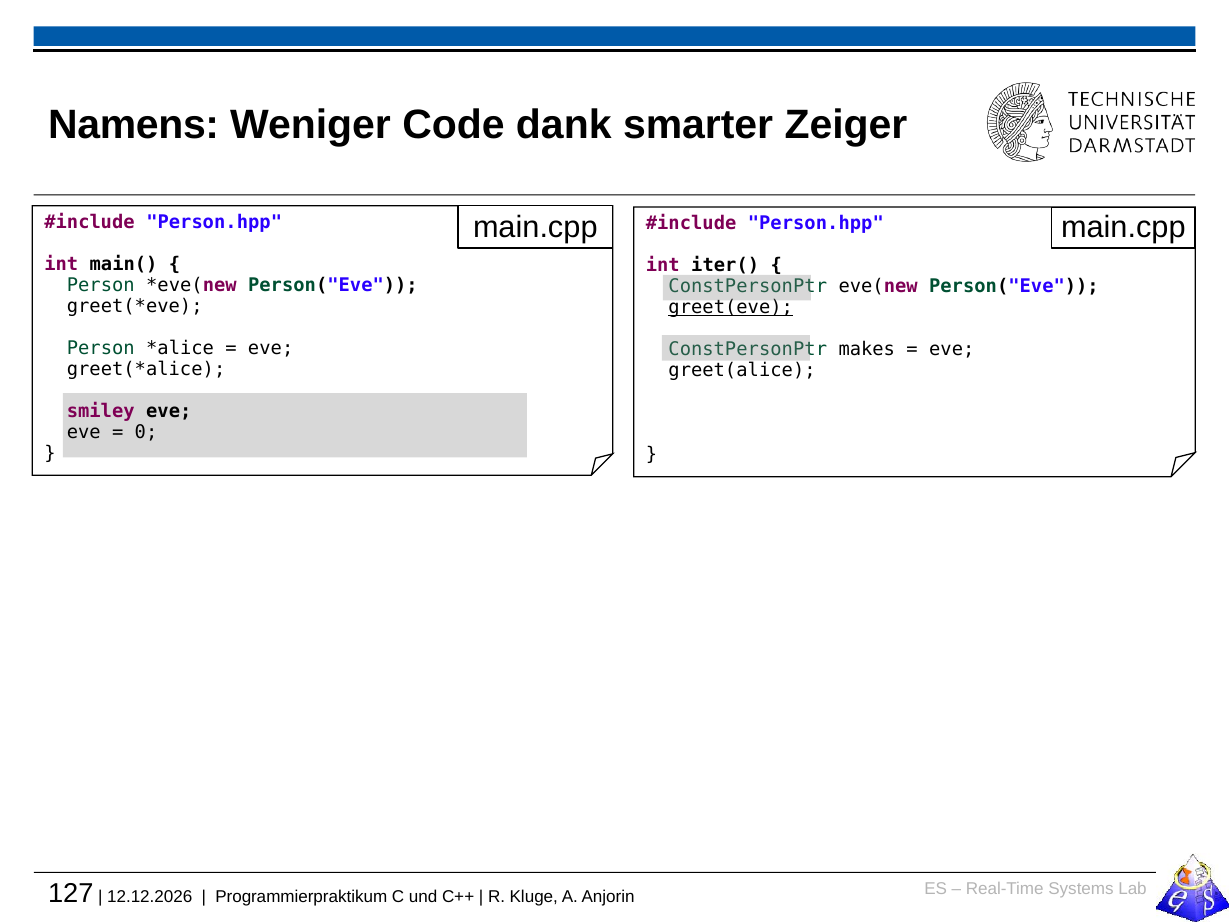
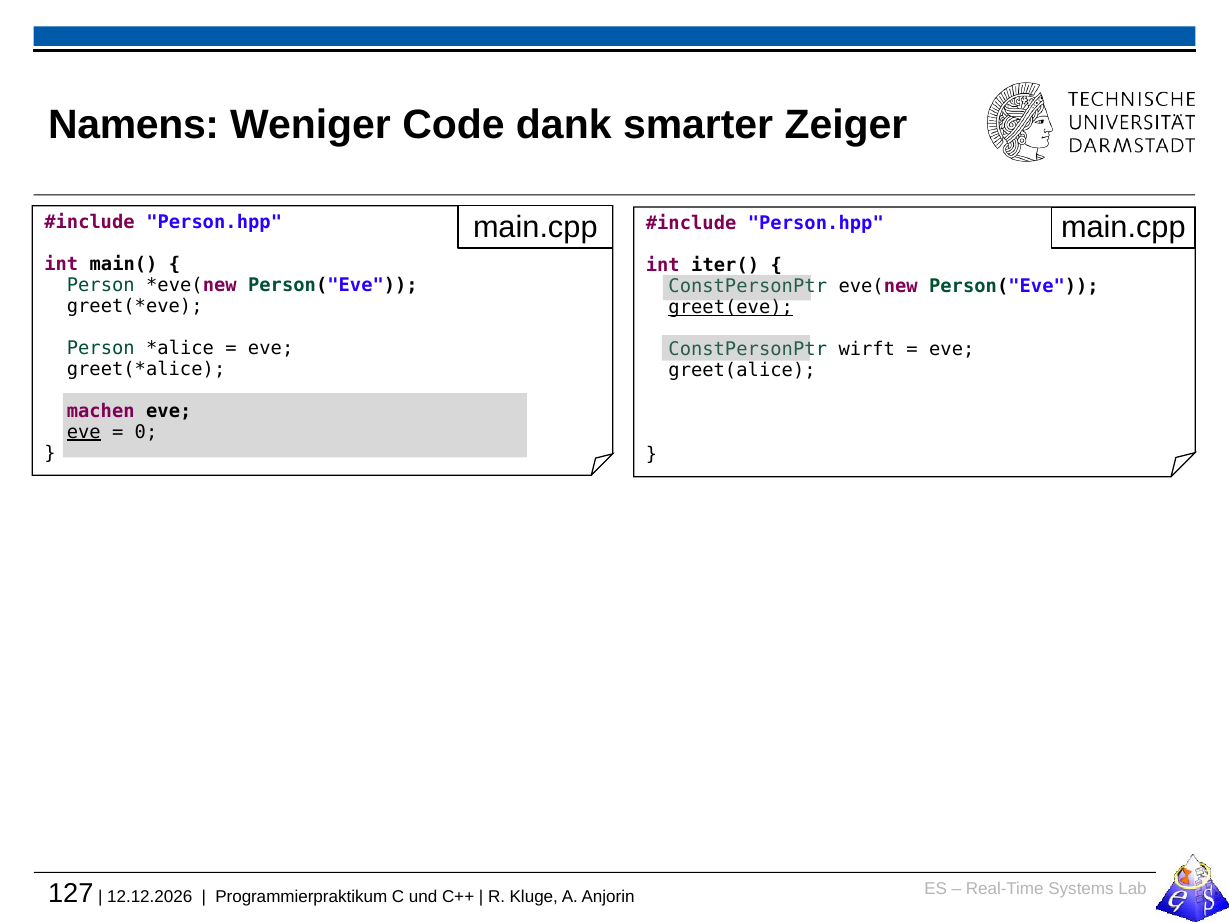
makes: makes -> wirft
smiley: smiley -> machen
eve at (84, 432) underline: none -> present
